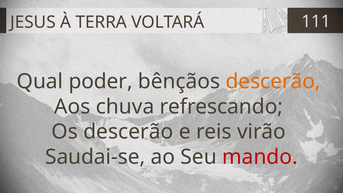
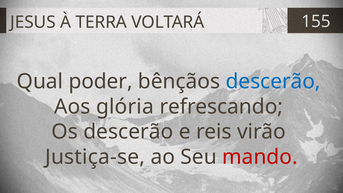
111: 111 -> 155
descerão at (273, 81) colour: orange -> blue
chuva: chuva -> glória
Saudai-se: Saudai-se -> Justiça-se
